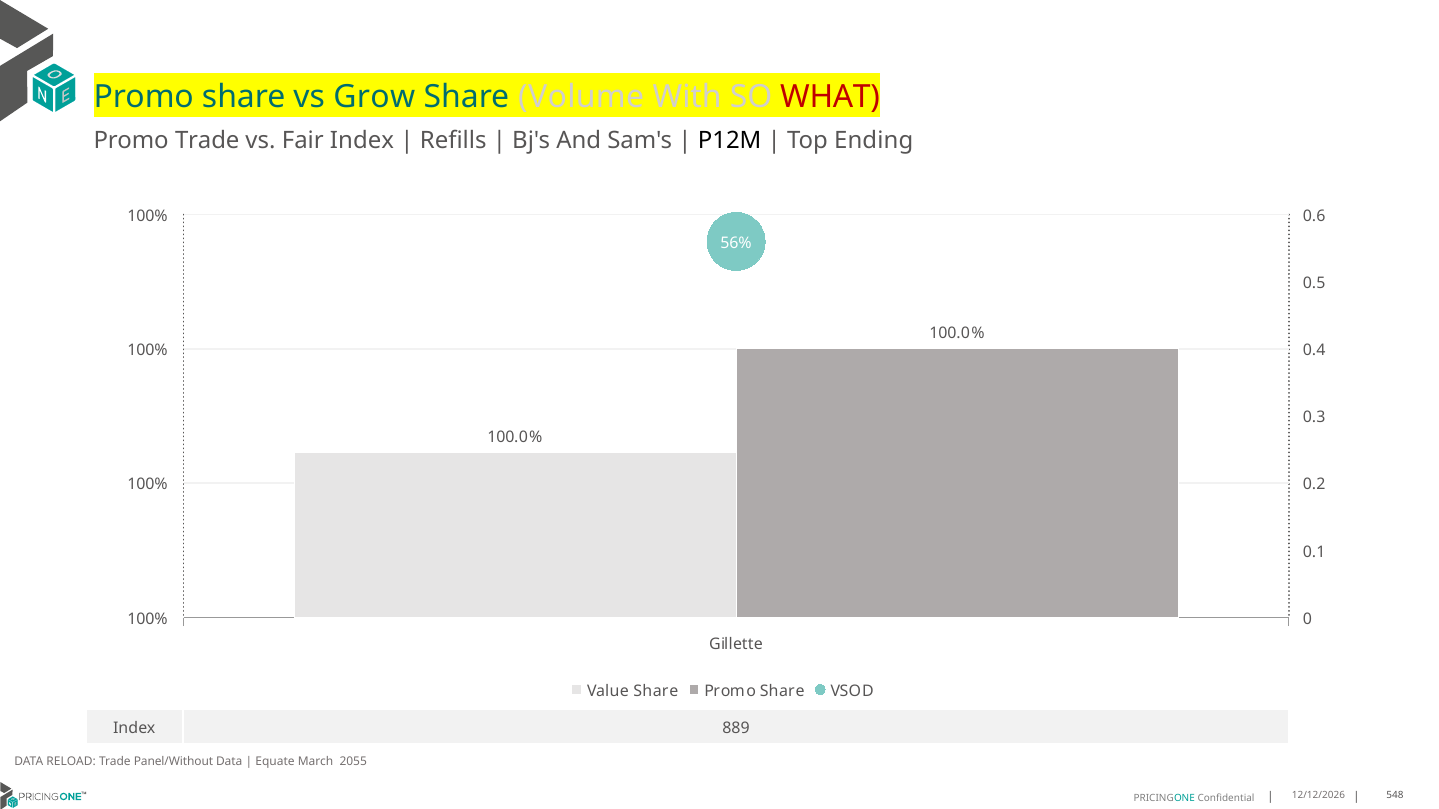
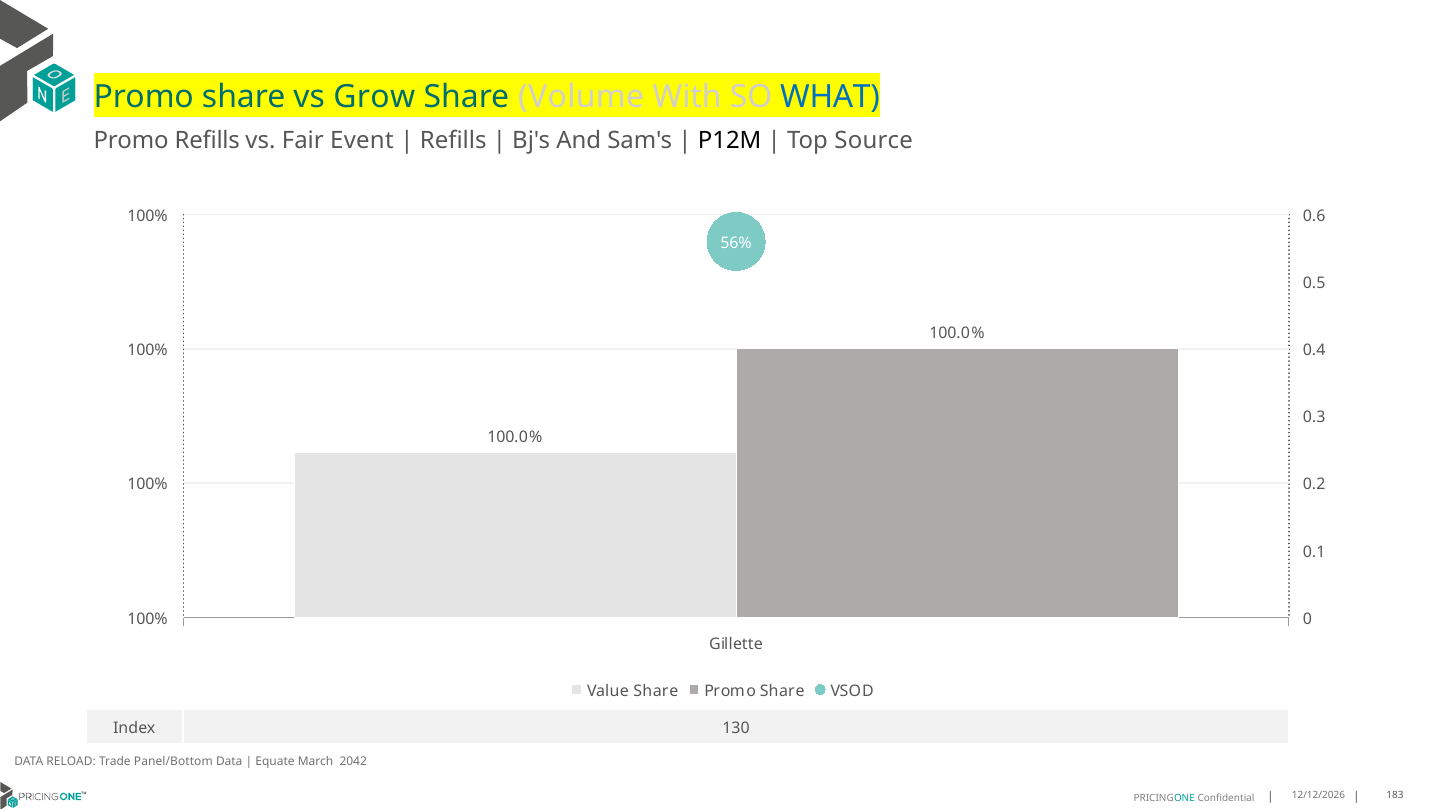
WHAT colour: red -> blue
Promo Trade: Trade -> Refills
Fair Index: Index -> Event
Ending: Ending -> Source
889: 889 -> 130
Panel/Without: Panel/Without -> Panel/Bottom
2055: 2055 -> 2042
548: 548 -> 183
